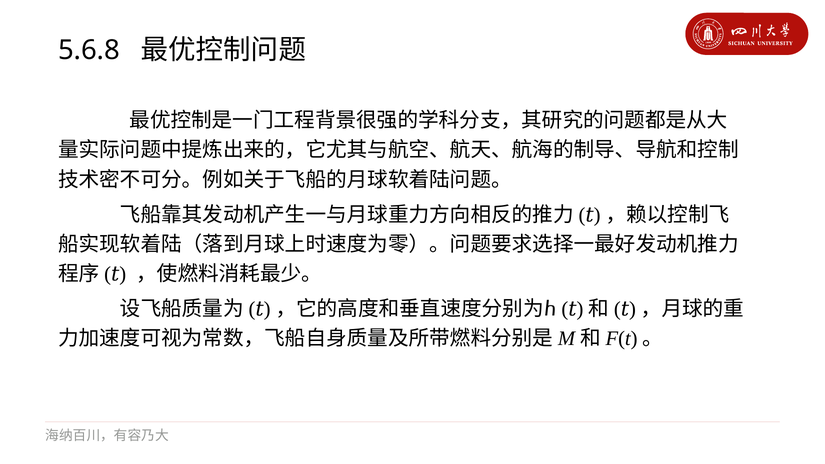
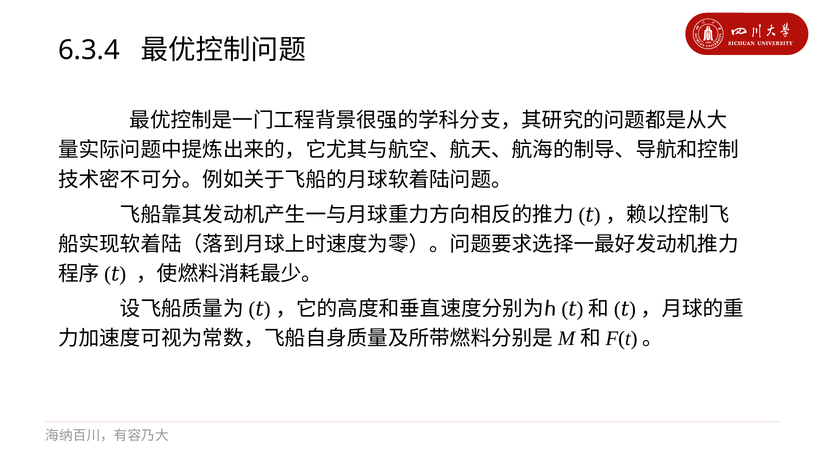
5.6.8: 5.6.8 -> 6.3.4
